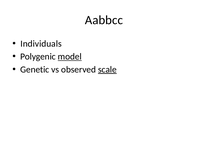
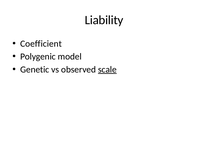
Aabbcc: Aabbcc -> Liability
Individuals: Individuals -> Coefficient
model underline: present -> none
